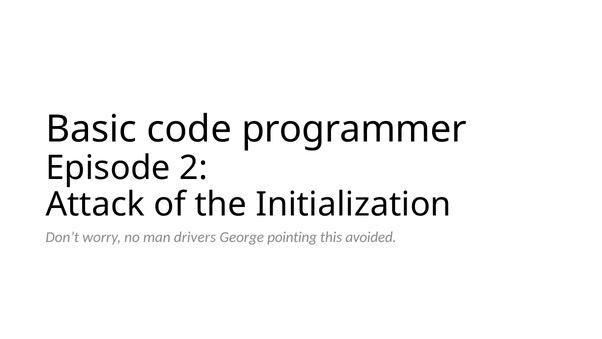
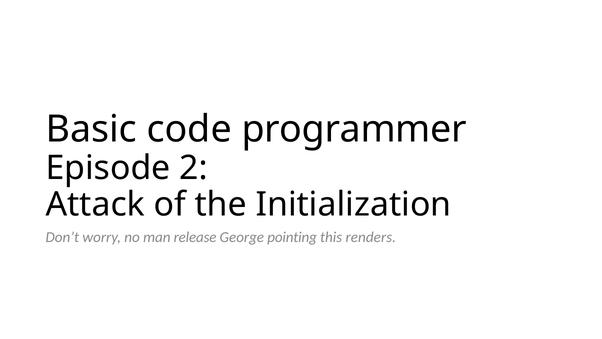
drivers: drivers -> release
avoided: avoided -> renders
